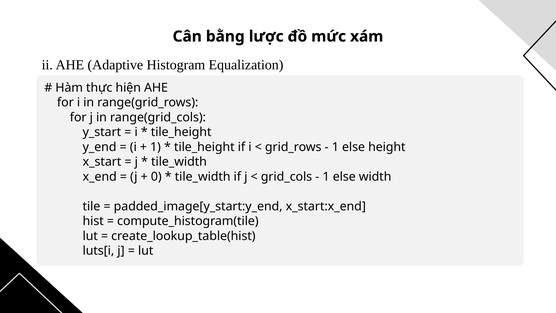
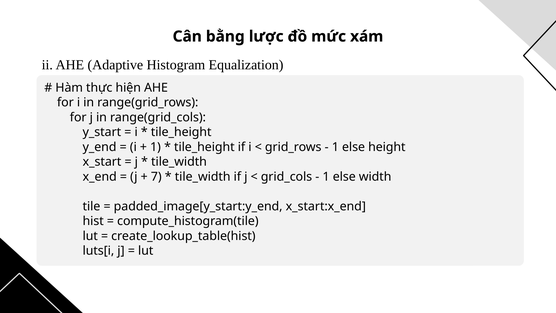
0: 0 -> 7
